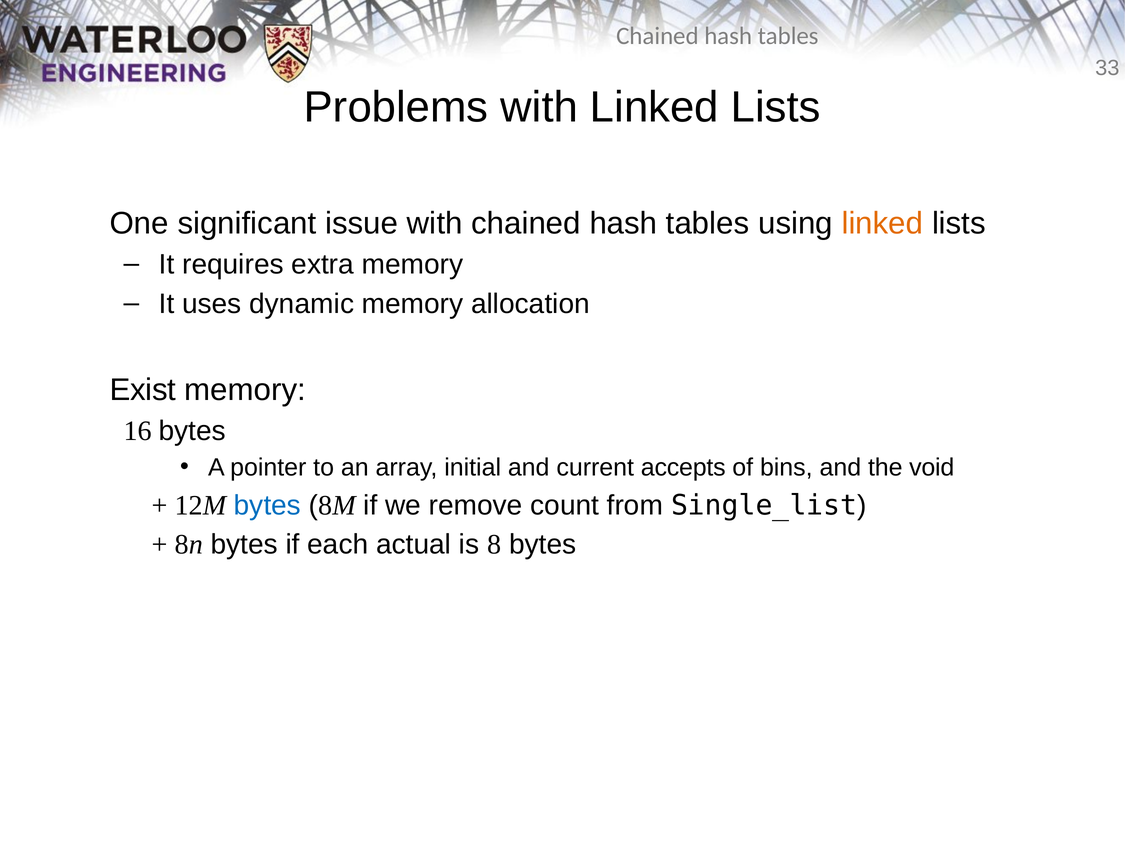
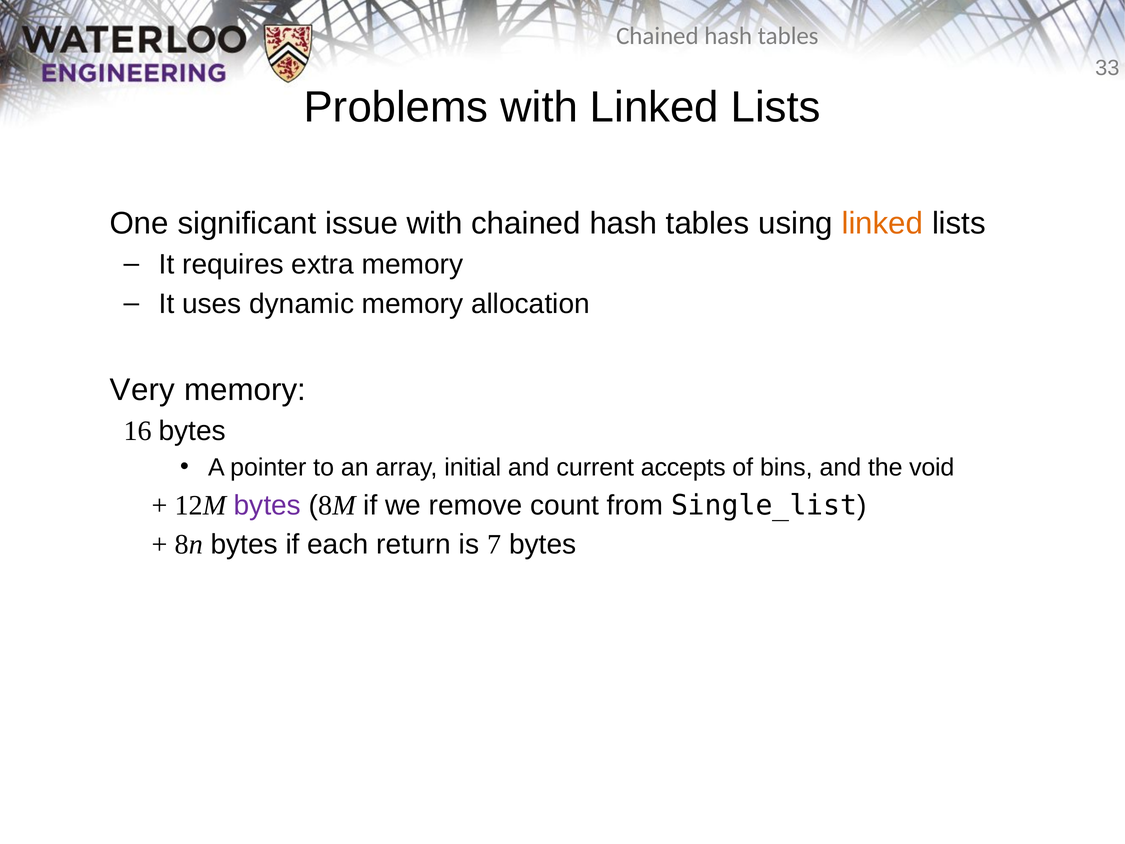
Exist: Exist -> Very
bytes at (267, 505) colour: blue -> purple
actual: actual -> return
8: 8 -> 7
